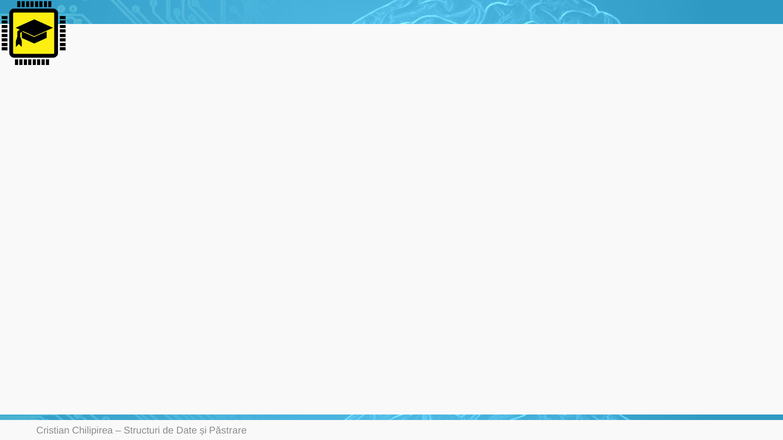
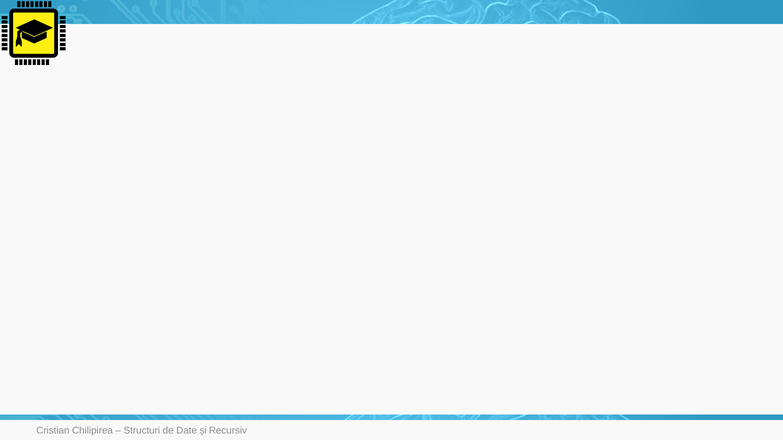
Păstrare: Păstrare -> Recursiv
